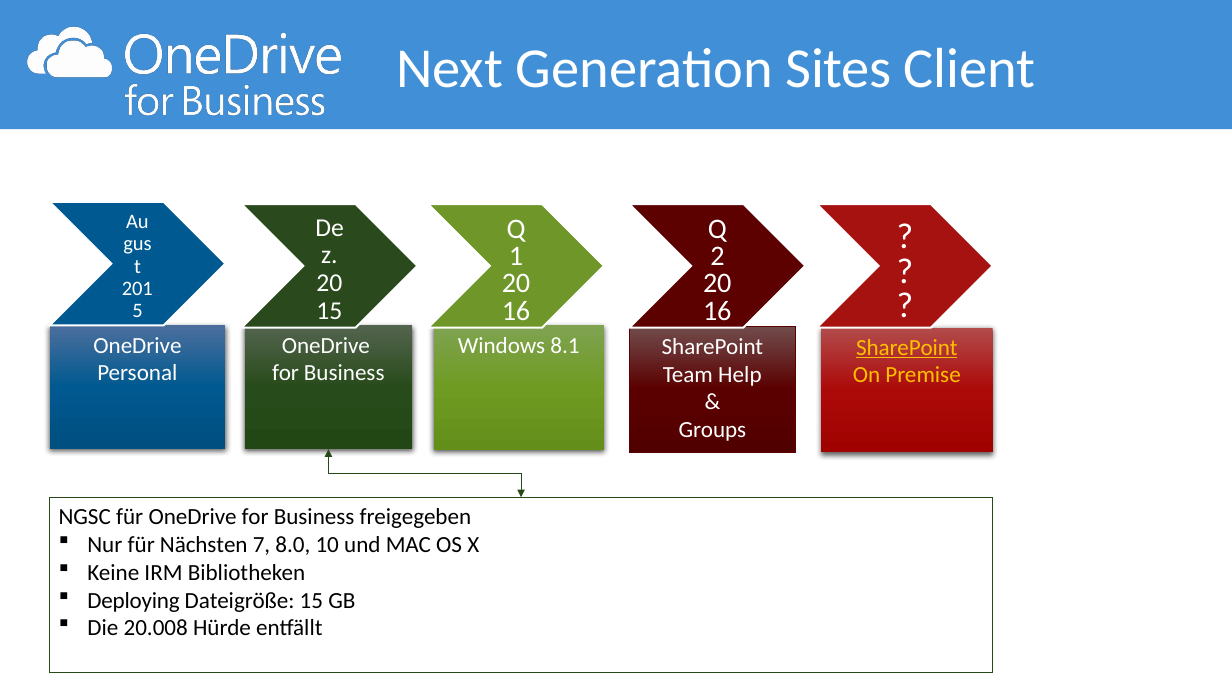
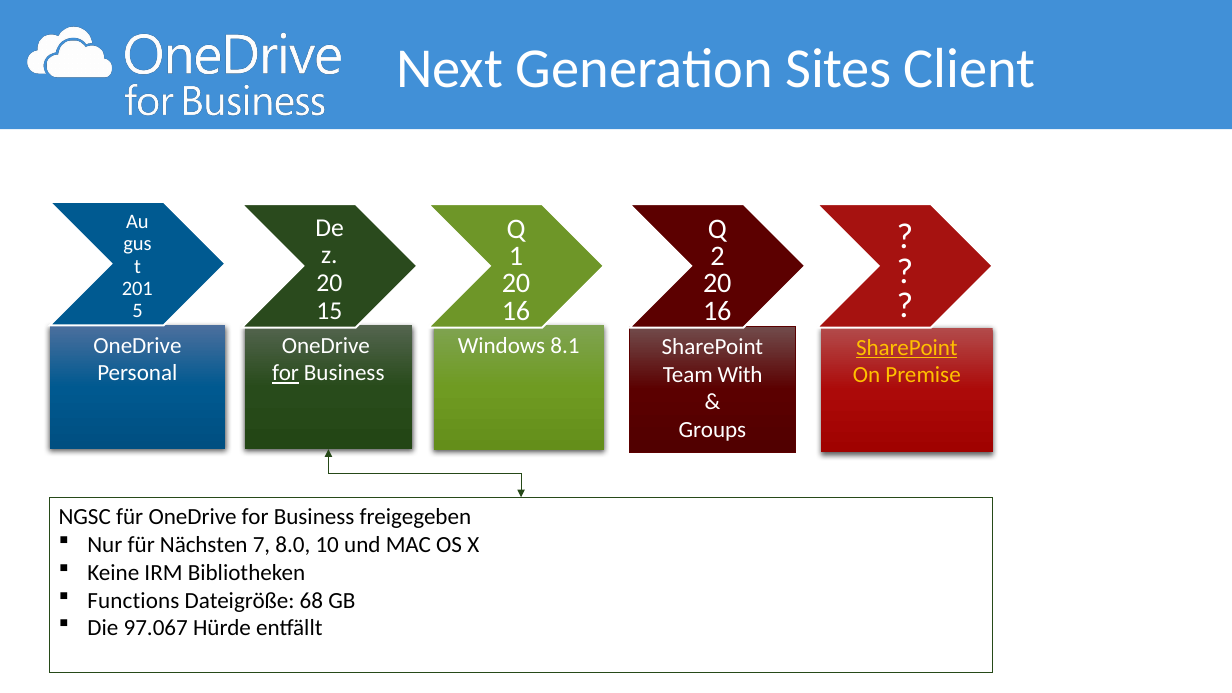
for at (285, 373) underline: none -> present
Help: Help -> With
Deploying: Deploying -> Functions
Dateigröße 15: 15 -> 68
20.008: 20.008 -> 97.067
